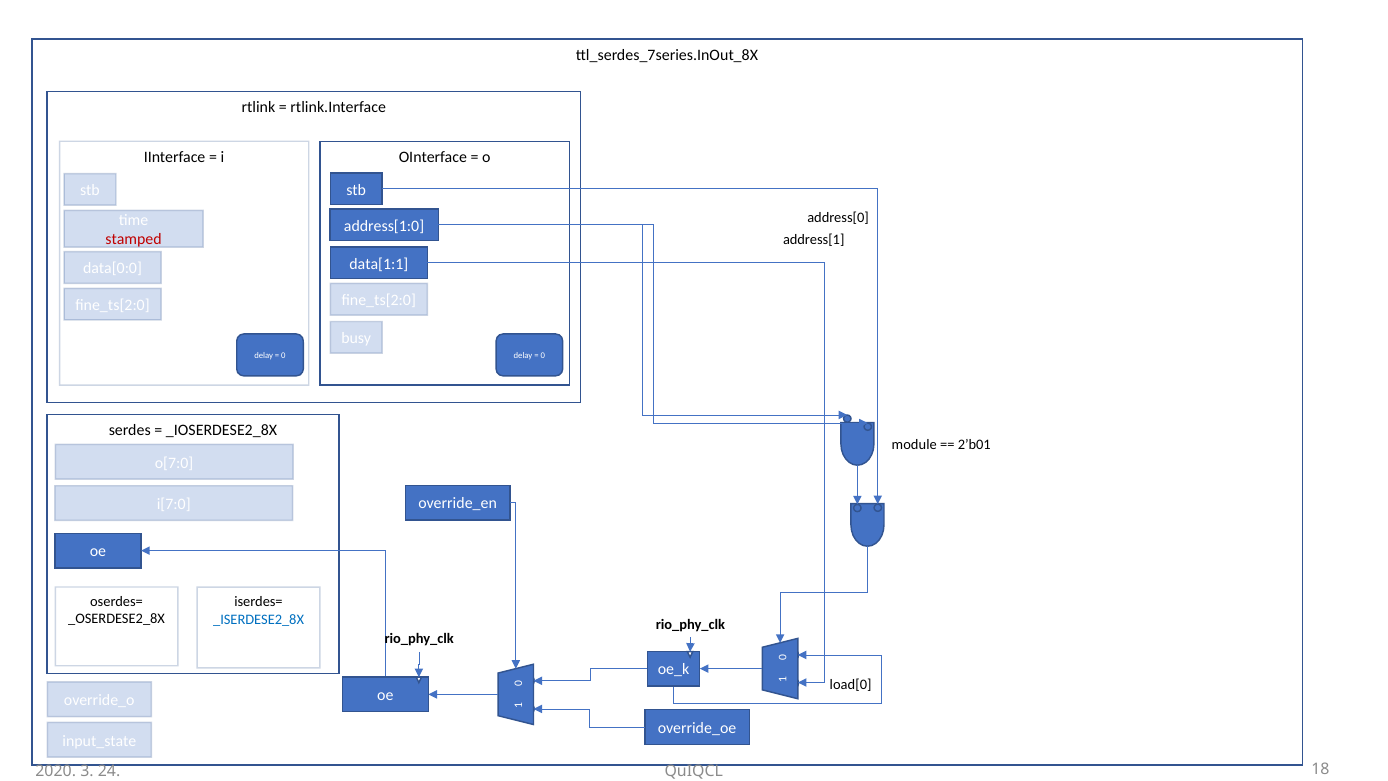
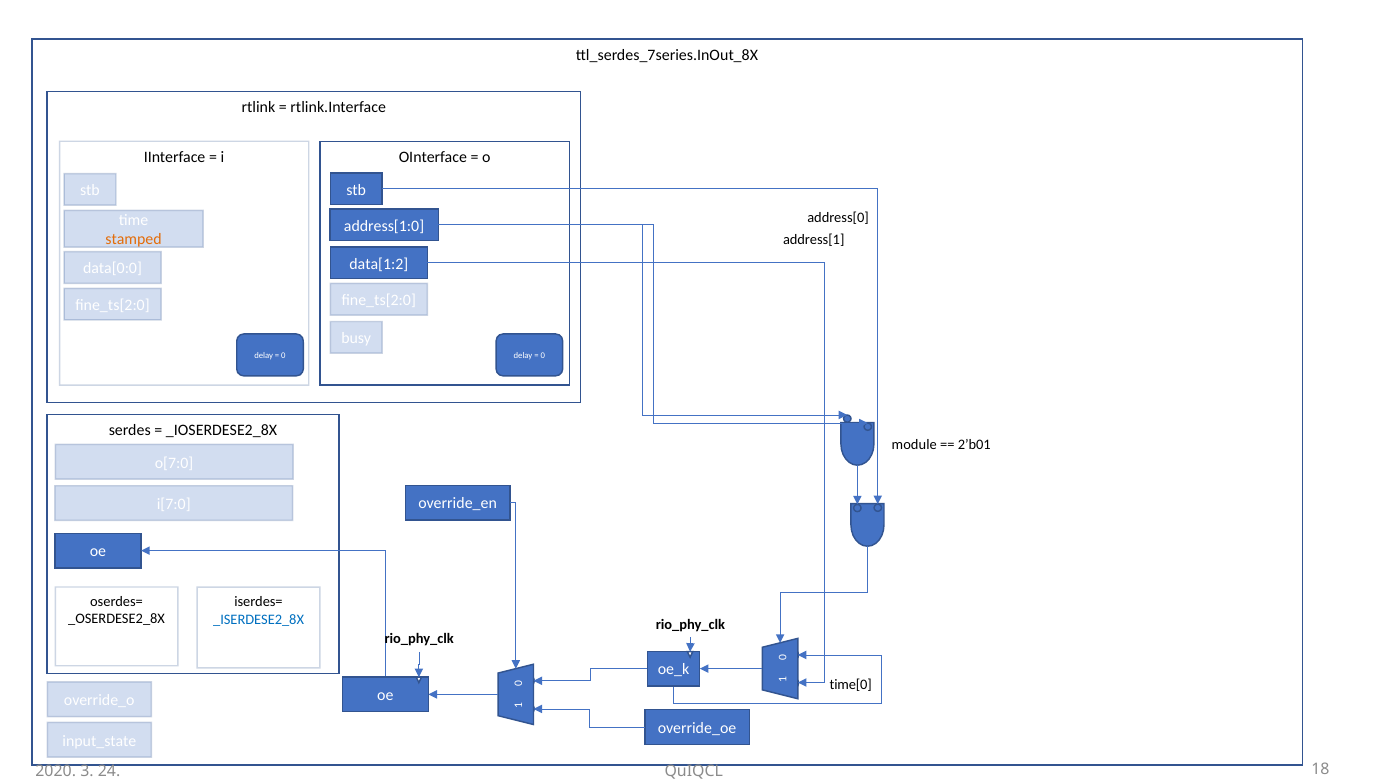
stamped colour: red -> orange
data[1:1: data[1:1 -> data[1:2
load[0: load[0 -> time[0
